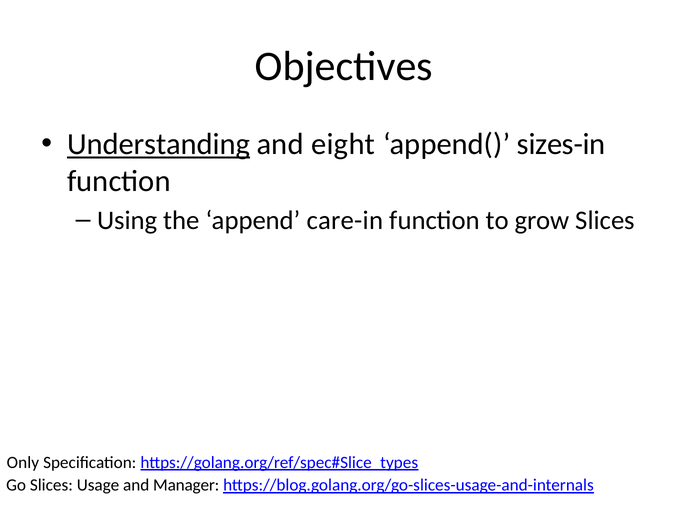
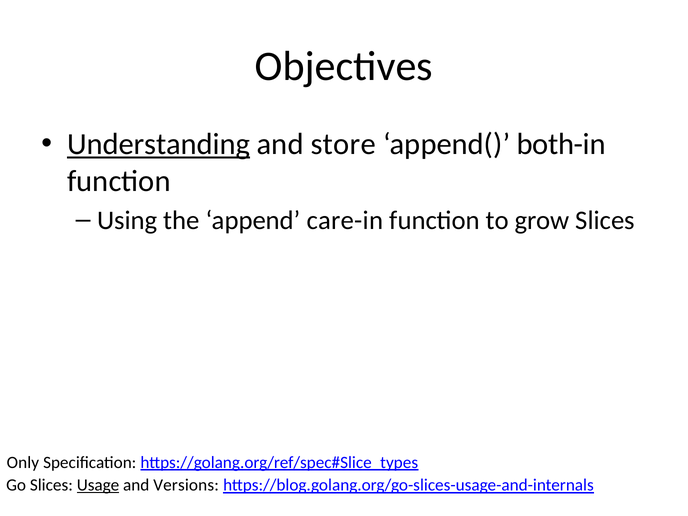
eight: eight -> store
sizes-in: sizes-in -> both-in
Usage underline: none -> present
Manager: Manager -> Versions
